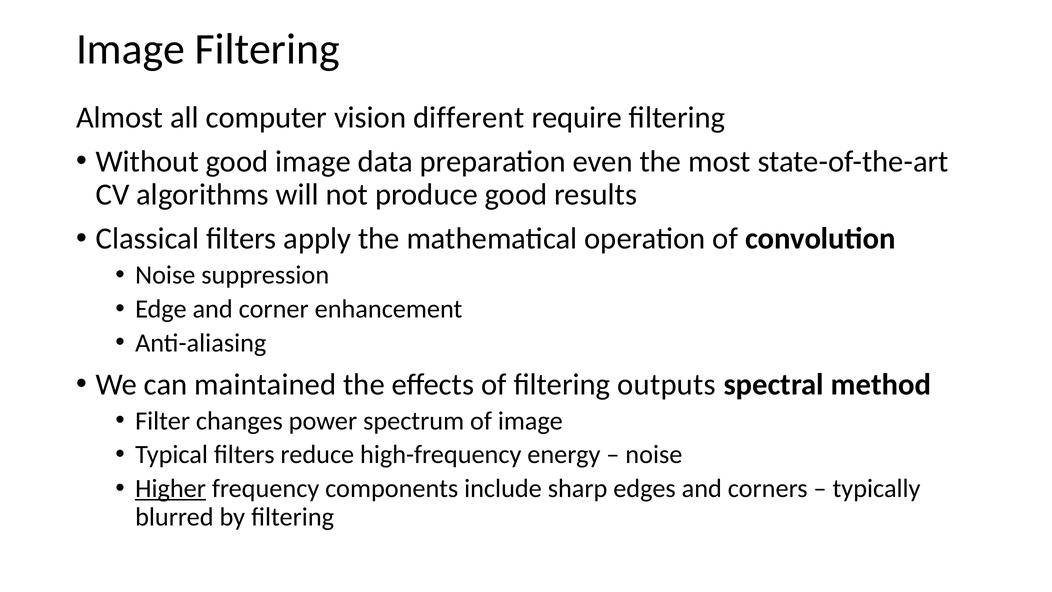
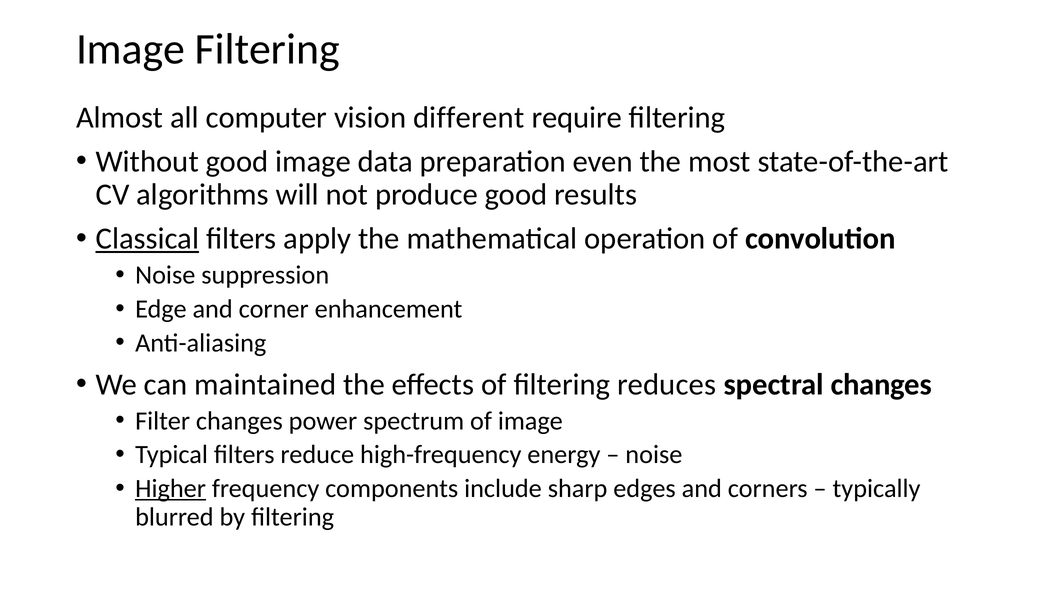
Classical underline: none -> present
outputs: outputs -> reduces
spectral method: method -> changes
